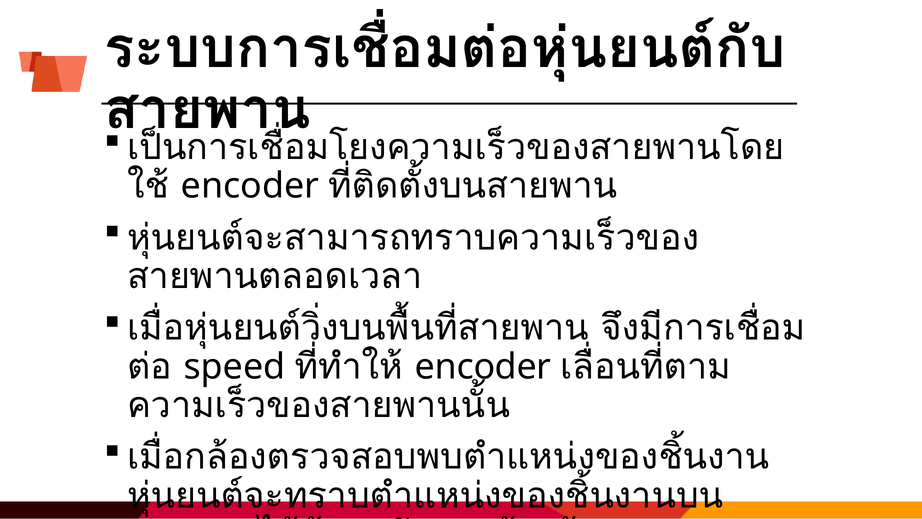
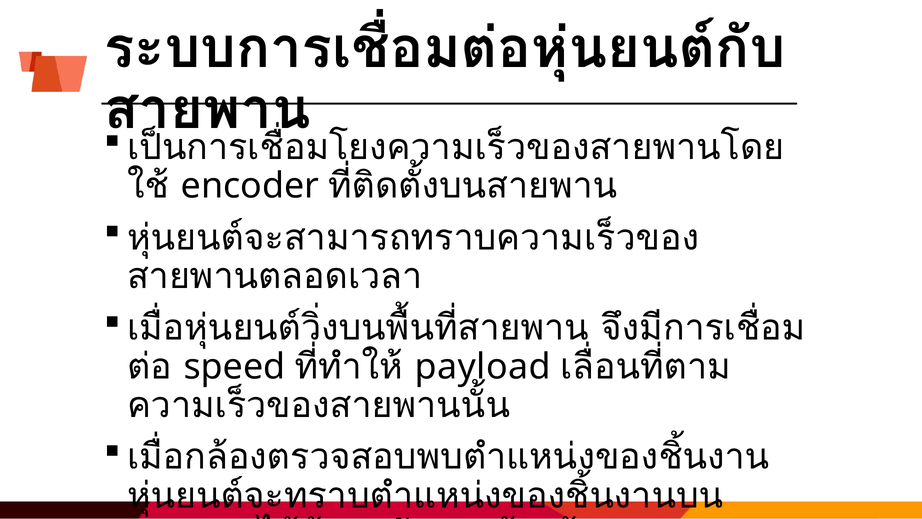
encoder at (483, 367): encoder -> payload
